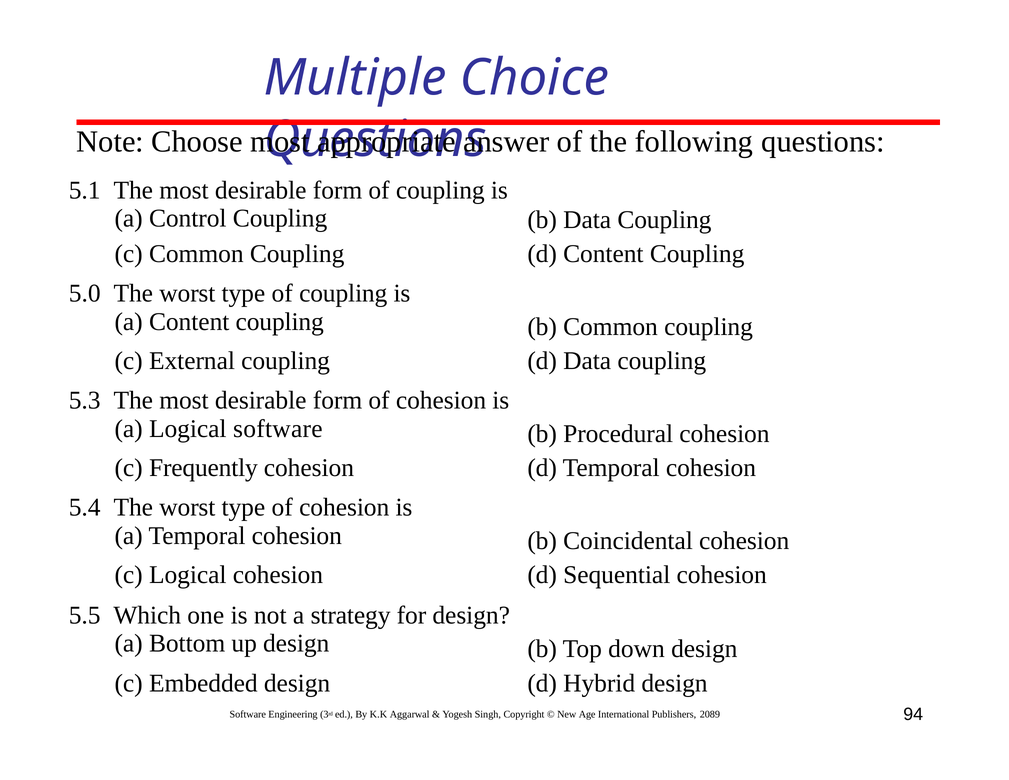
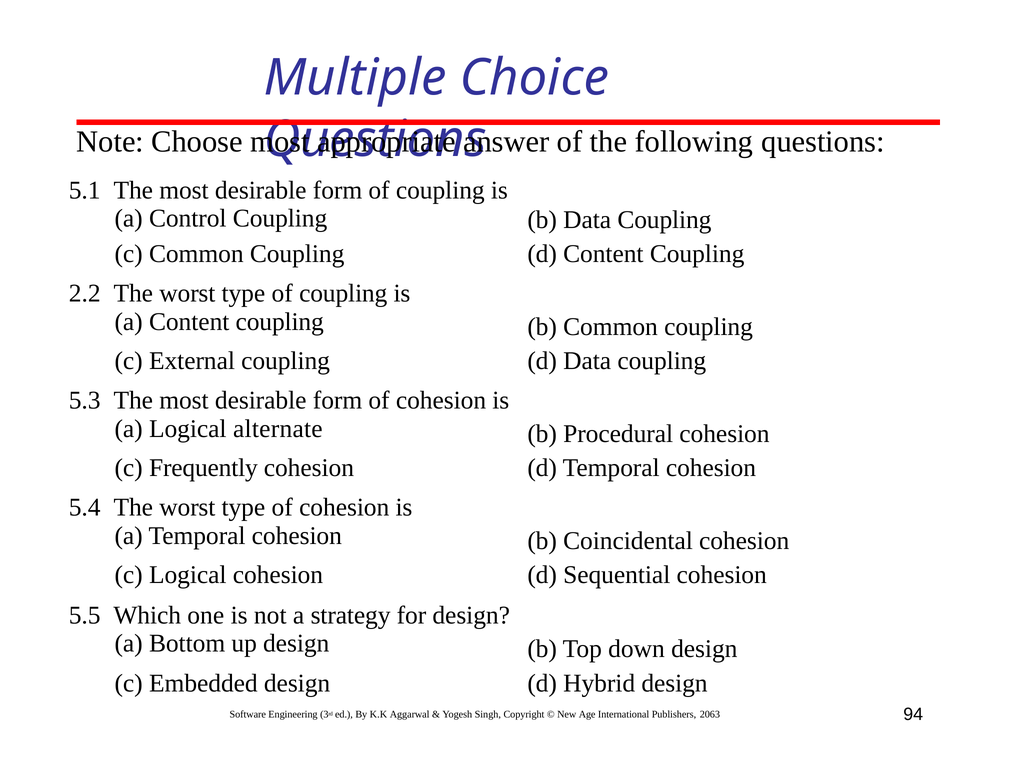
5.0: 5.0 -> 2.2
Logical software: software -> alternate
2089: 2089 -> 2063
